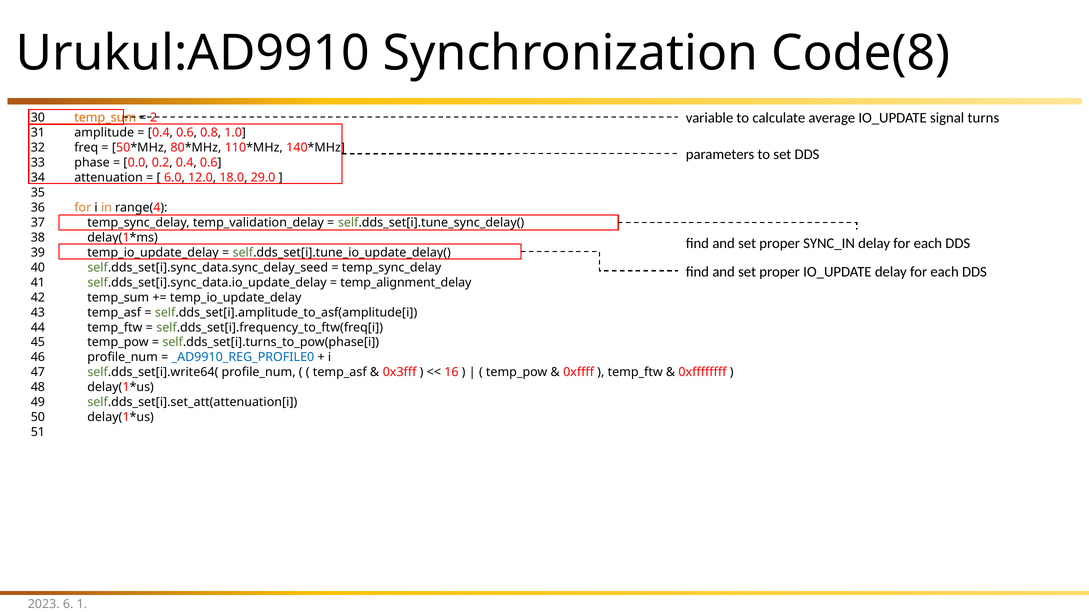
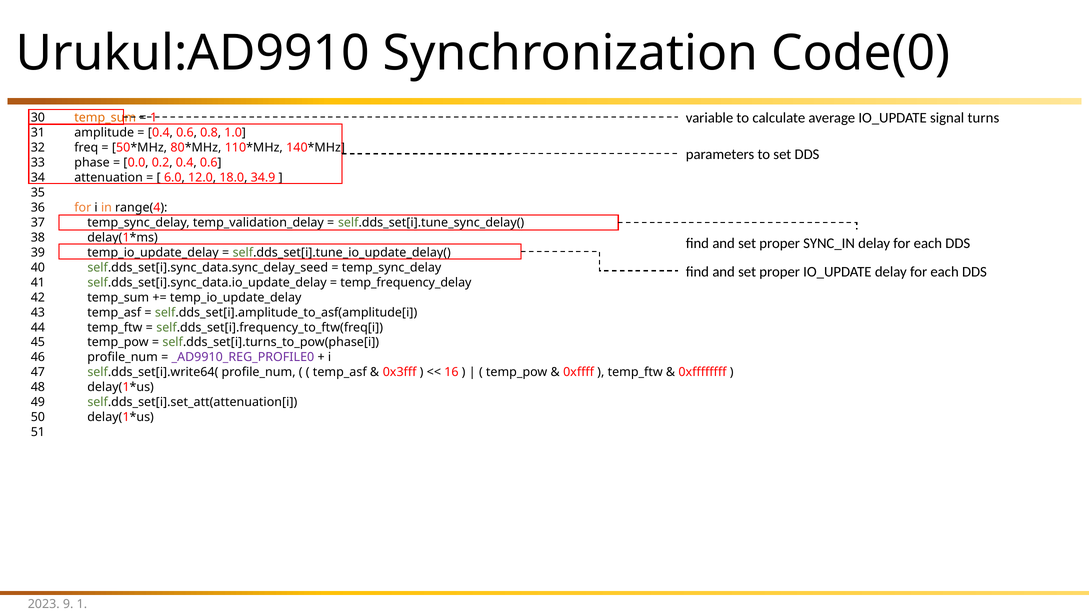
Code(8: Code(8 -> Code(0
2 at (154, 118): 2 -> 1
29.0: 29.0 -> 34.9
temp_alignment_delay: temp_alignment_delay -> temp_frequency_delay
_AD9910_REG_PROFILE0 colour: blue -> purple
6: 6 -> 9
